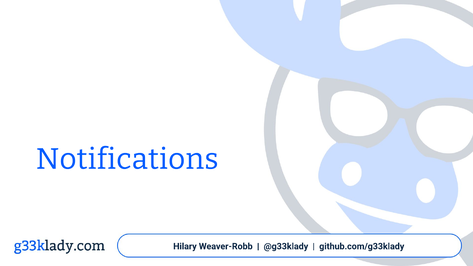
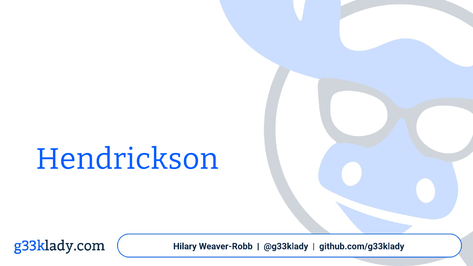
Notifications: Notifications -> Hendrickson
